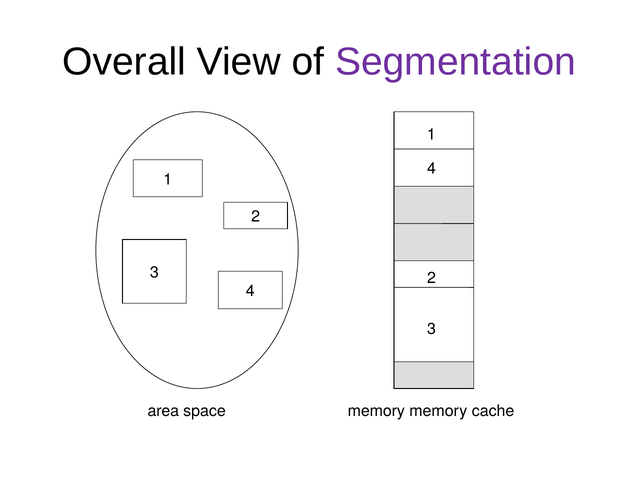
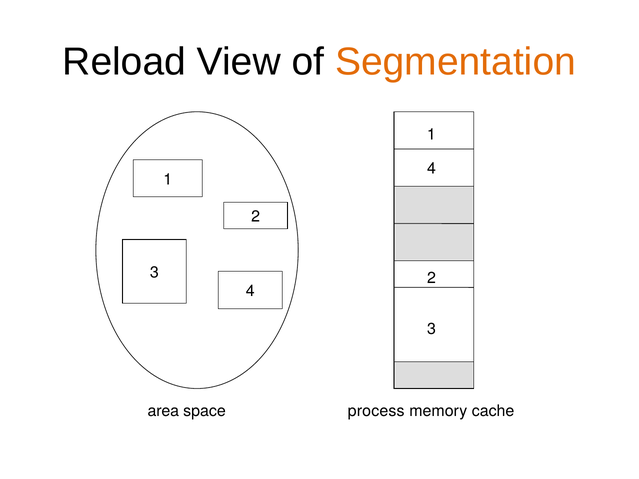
Overall: Overall -> Reload
Segmentation colour: purple -> orange
space memory: memory -> process
